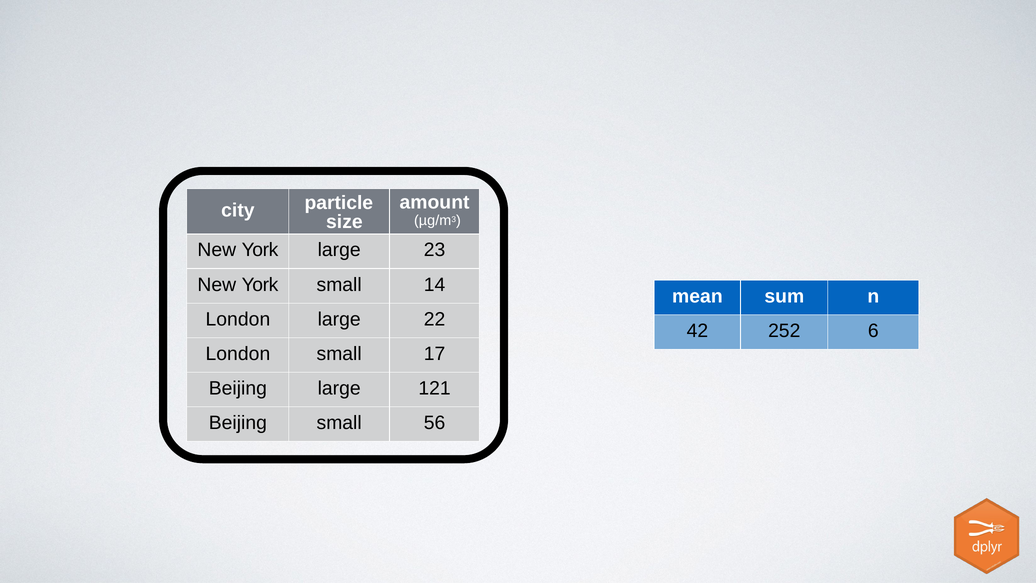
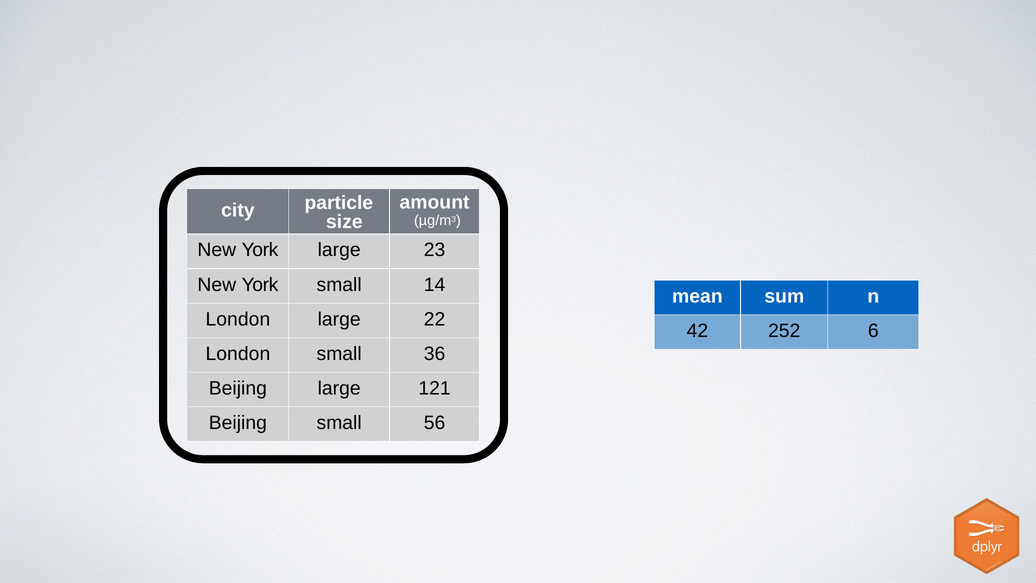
17: 17 -> 36
